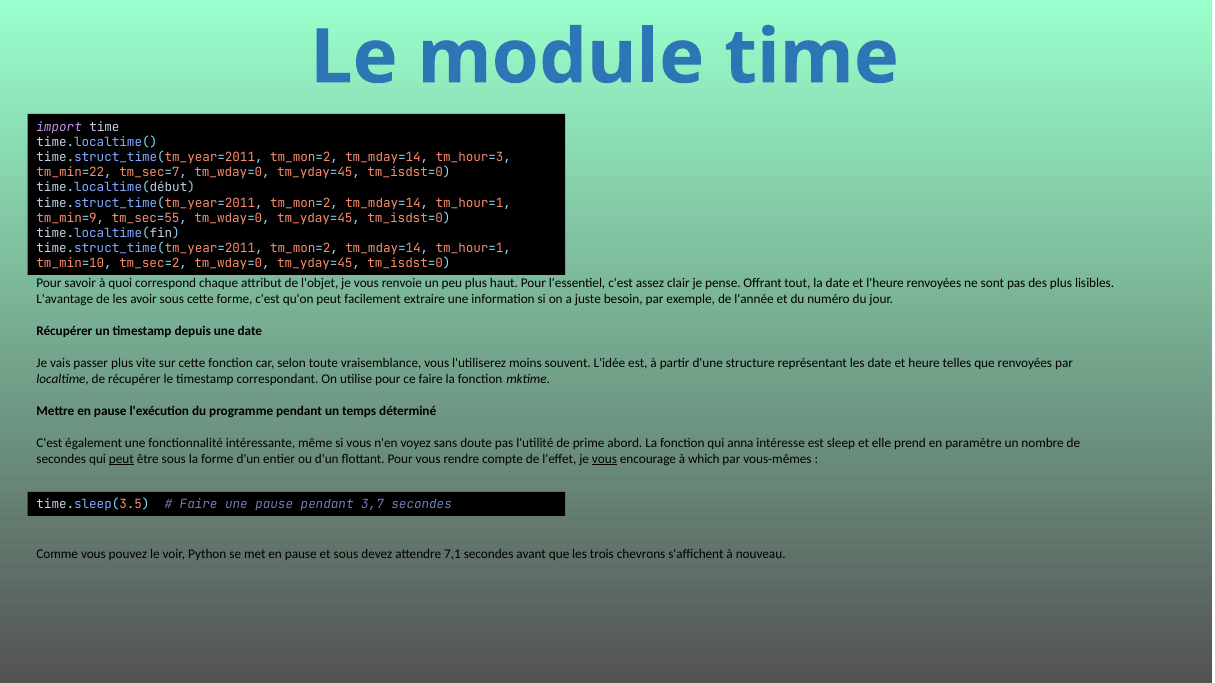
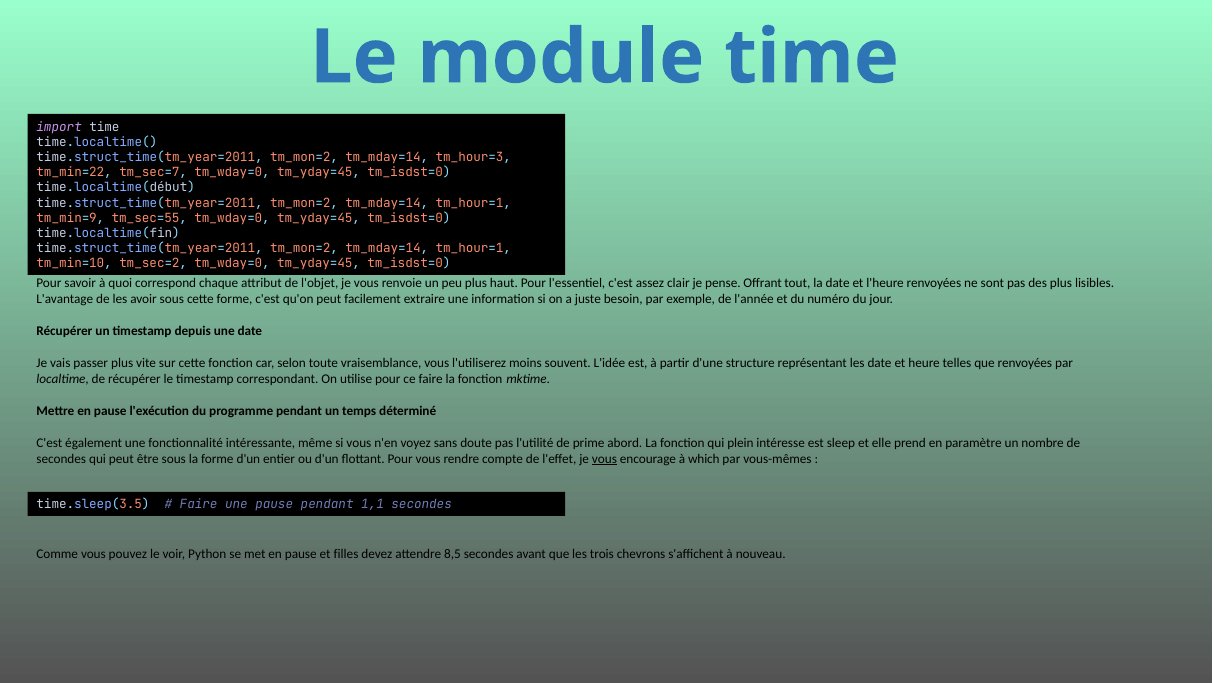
anna: anna -> plein
peut at (121, 459) underline: present -> none
3,7: 3,7 -> 1,1
et sous: sous -> filles
7,1: 7,1 -> 8,5
